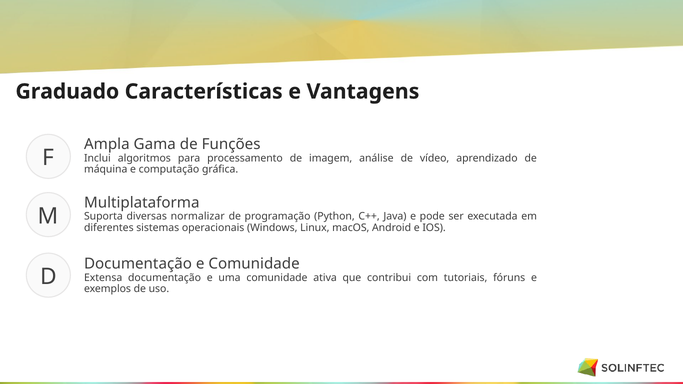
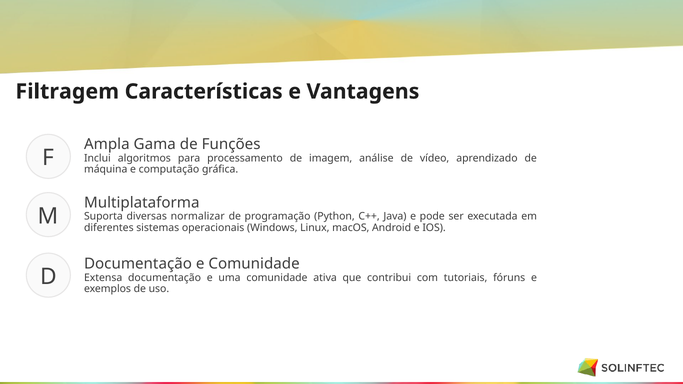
Graduado: Graduado -> Filtragem
